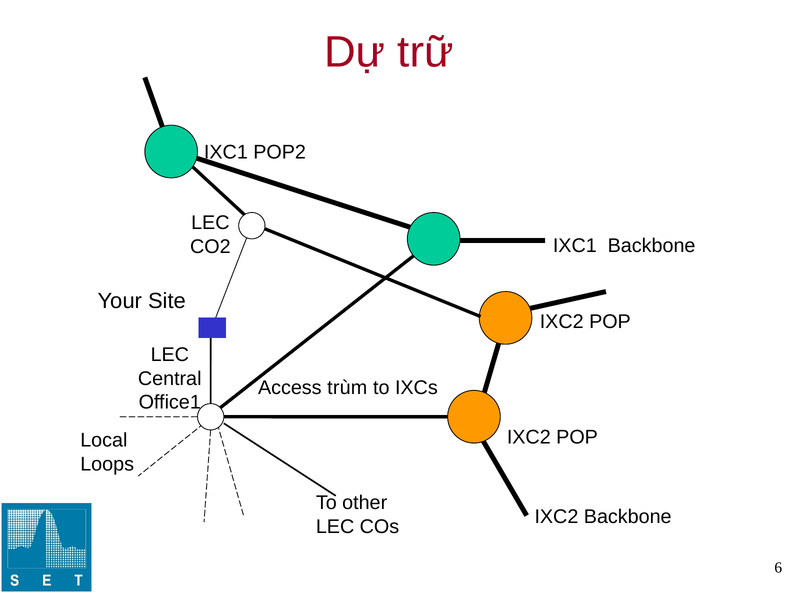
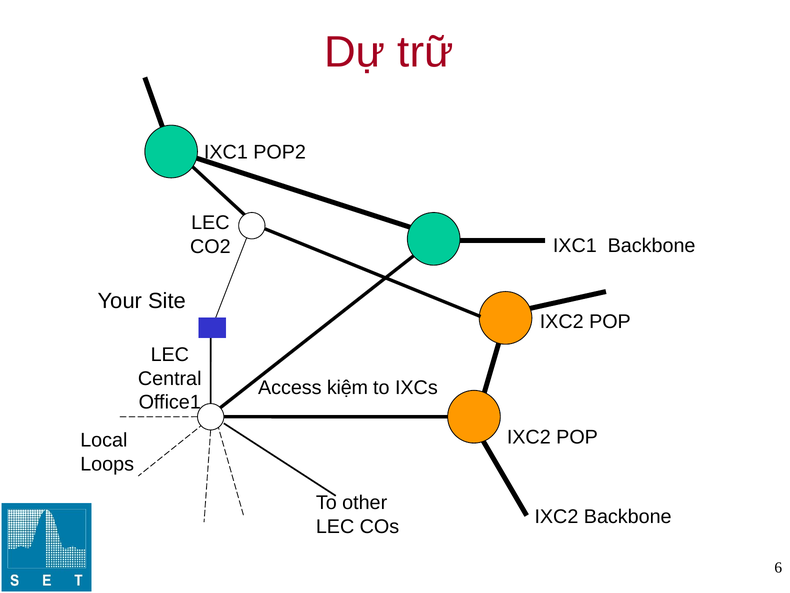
trùm: trùm -> kiệm
